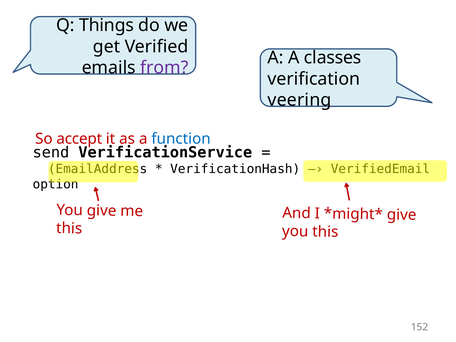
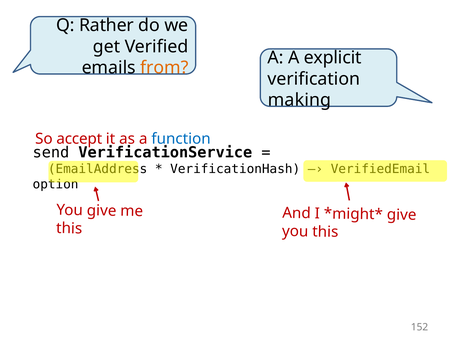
Things: Things -> Rather
classes: classes -> explicit
from colour: purple -> orange
veering: veering -> making
